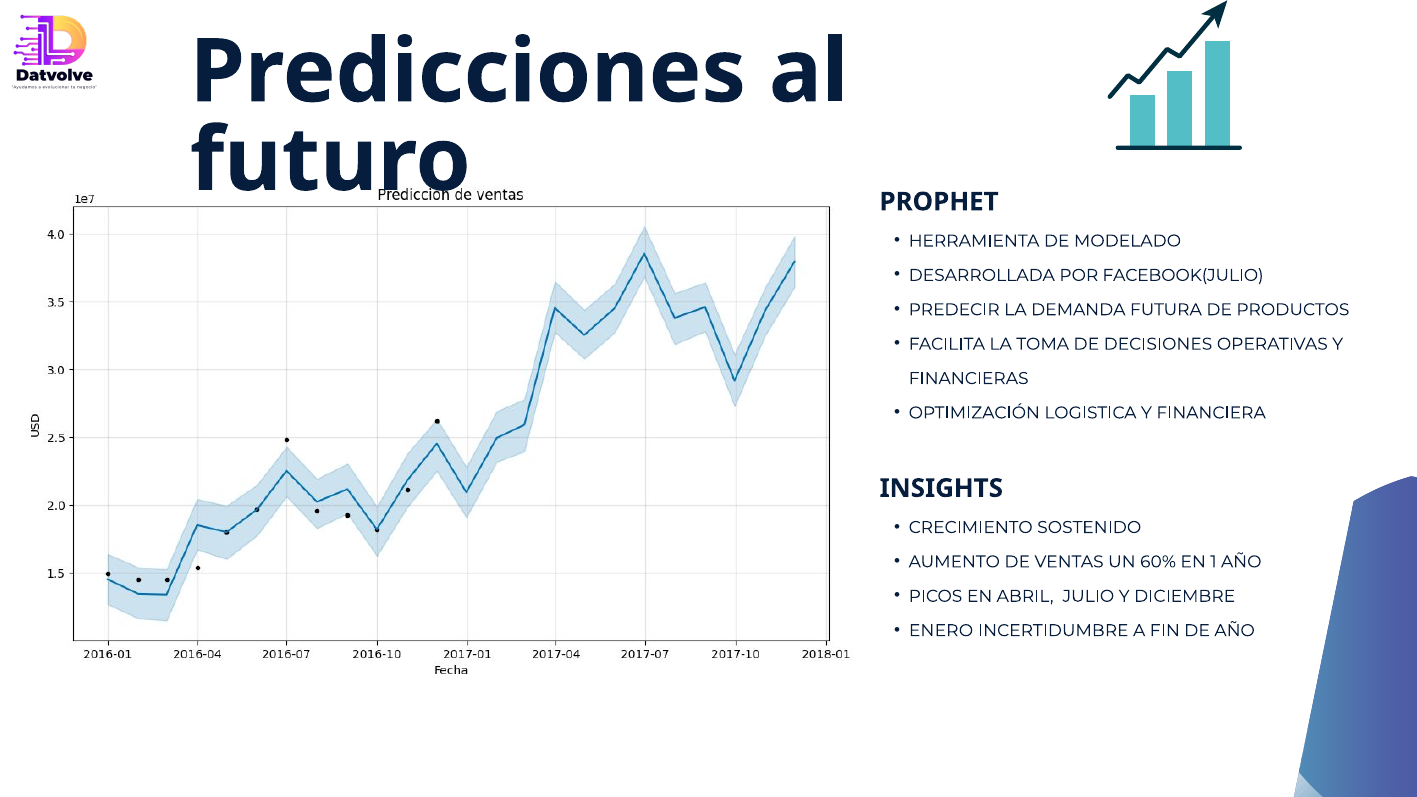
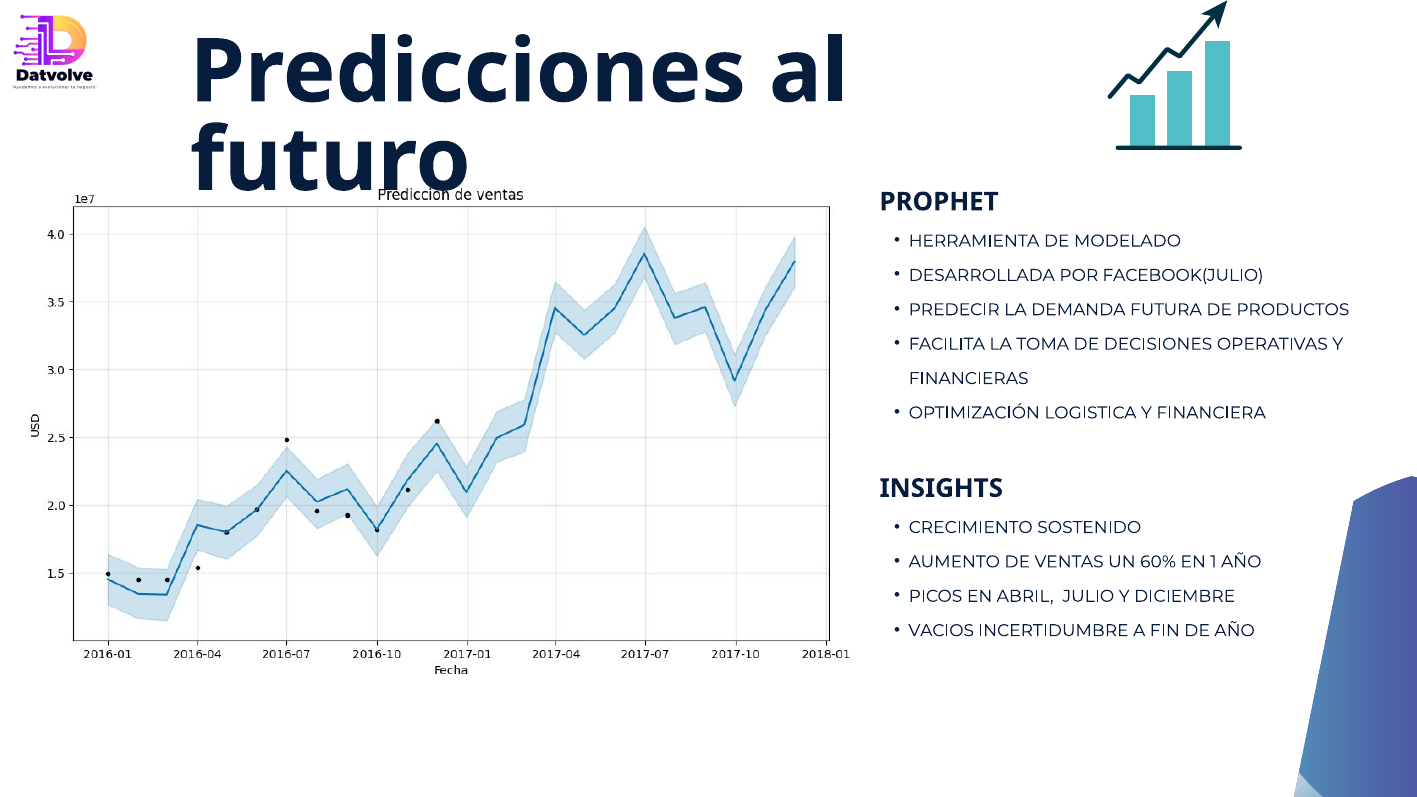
ENERO: ENERO -> VACIOS
